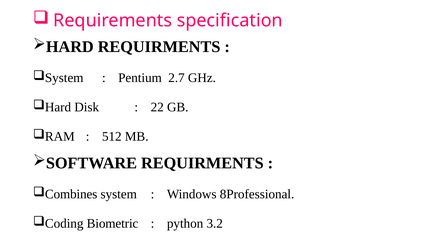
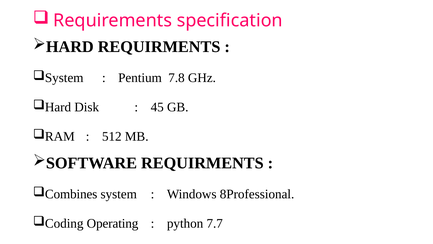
2.7: 2.7 -> 7.8
22: 22 -> 45
Biometric: Biometric -> Operating
3.2: 3.2 -> 7.7
